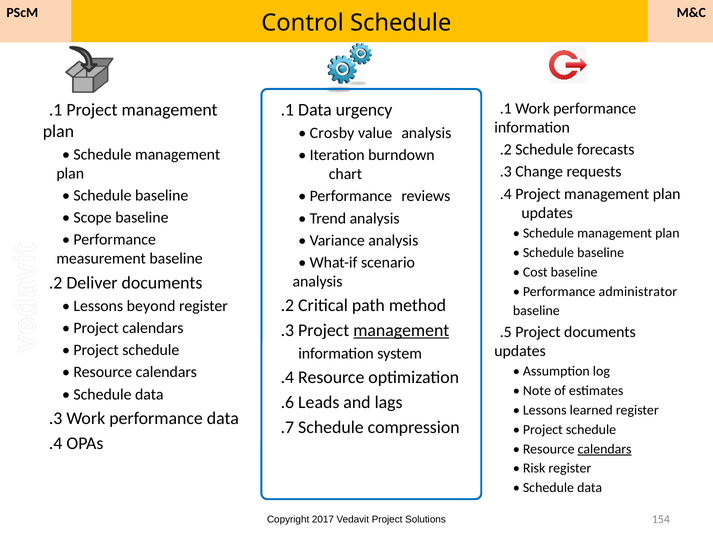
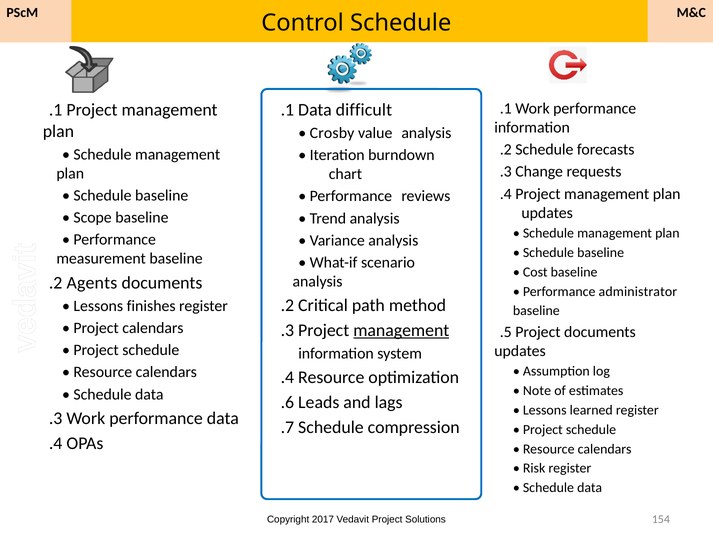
urgency: urgency -> difficult
Deliver: Deliver -> Agents
beyond: beyond -> finishes
calendars at (605, 450) underline: present -> none
